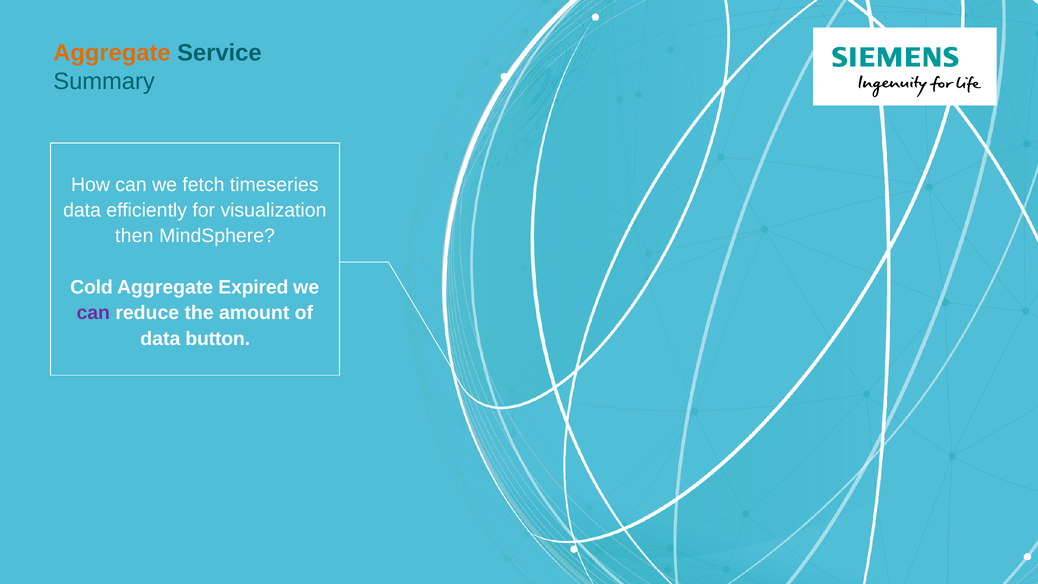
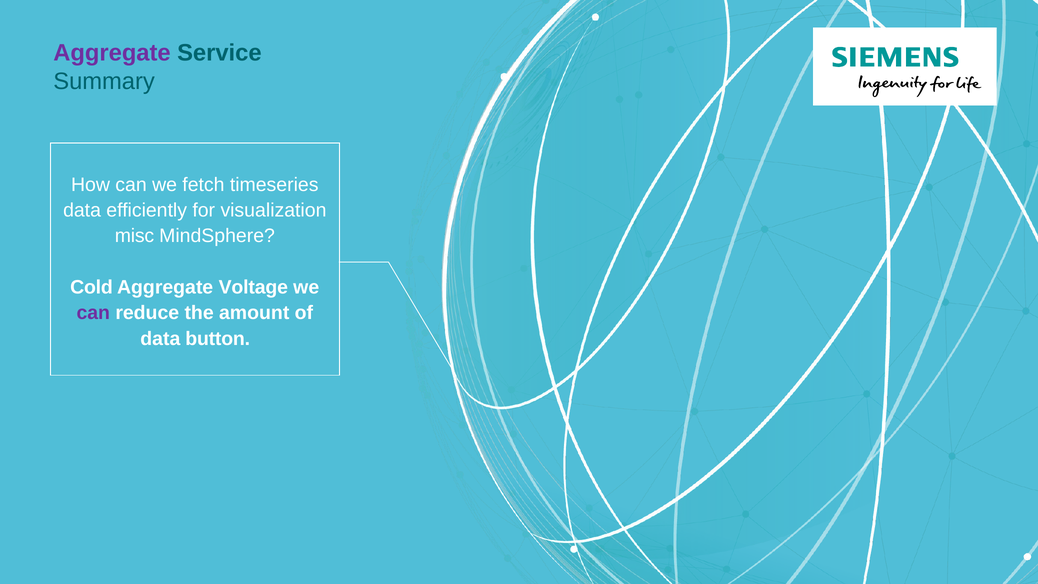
Aggregate at (112, 53) colour: orange -> purple
then: then -> misc
Expired: Expired -> Voltage
